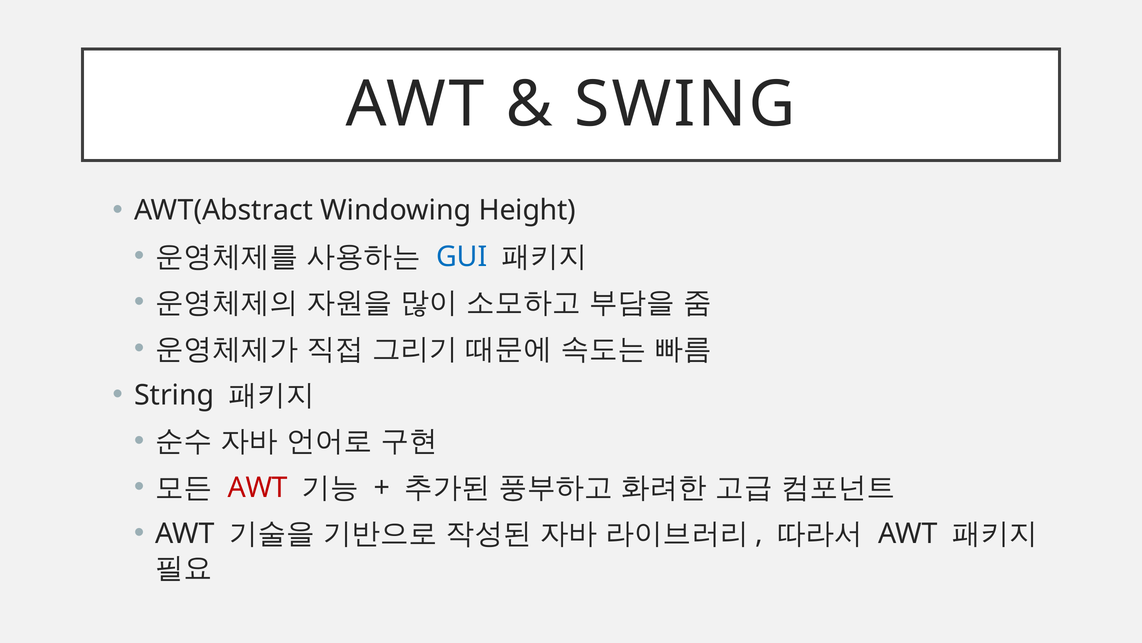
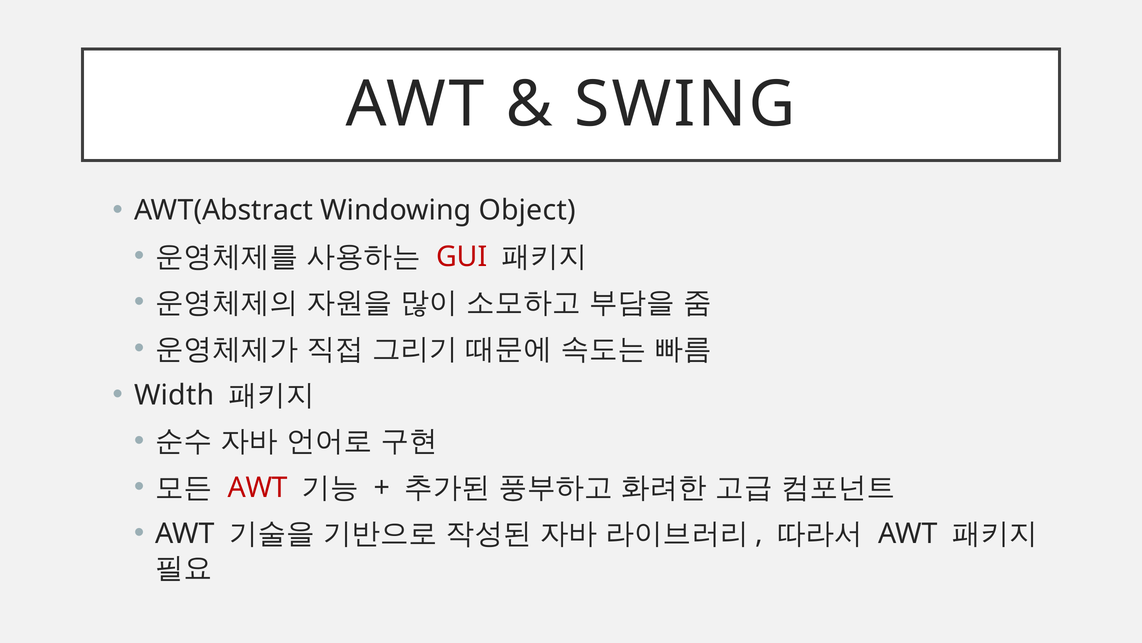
Height: Height -> Object
GUI colour: blue -> red
String: String -> Width
